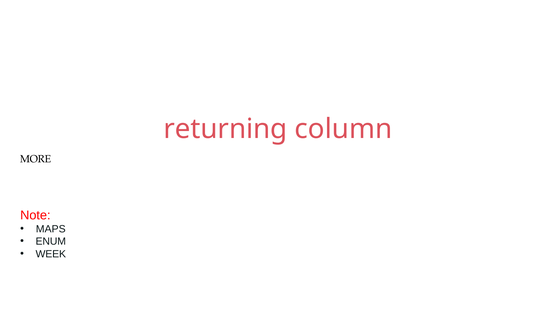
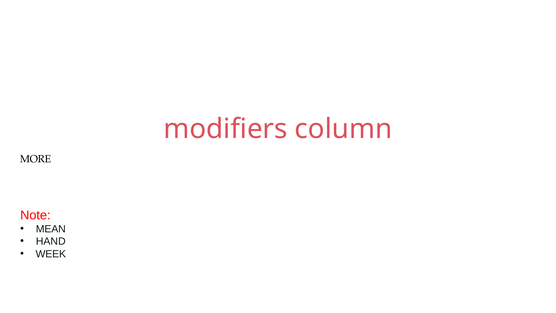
returning: returning -> modifiers
MAPS: MAPS -> MEAN
ENUM: ENUM -> HAND
